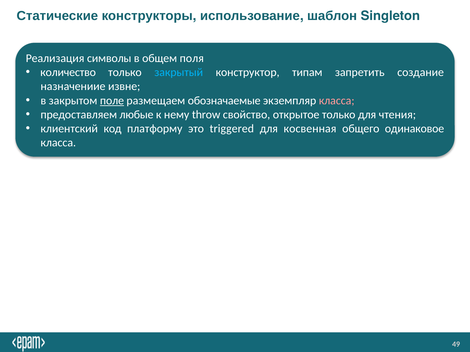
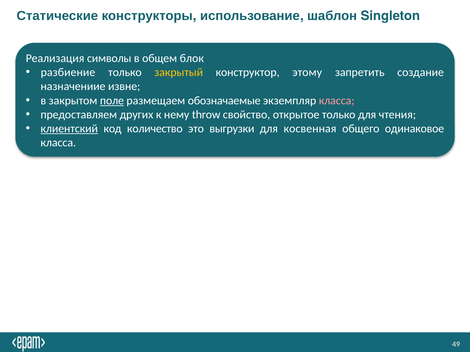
поля: поля -> блок
количество: количество -> разбиение
закрытый colour: light blue -> yellow
типам: типам -> этому
любые: любые -> других
клиентский underline: none -> present
платформу: платформу -> количество
triggered: triggered -> выгрузки
